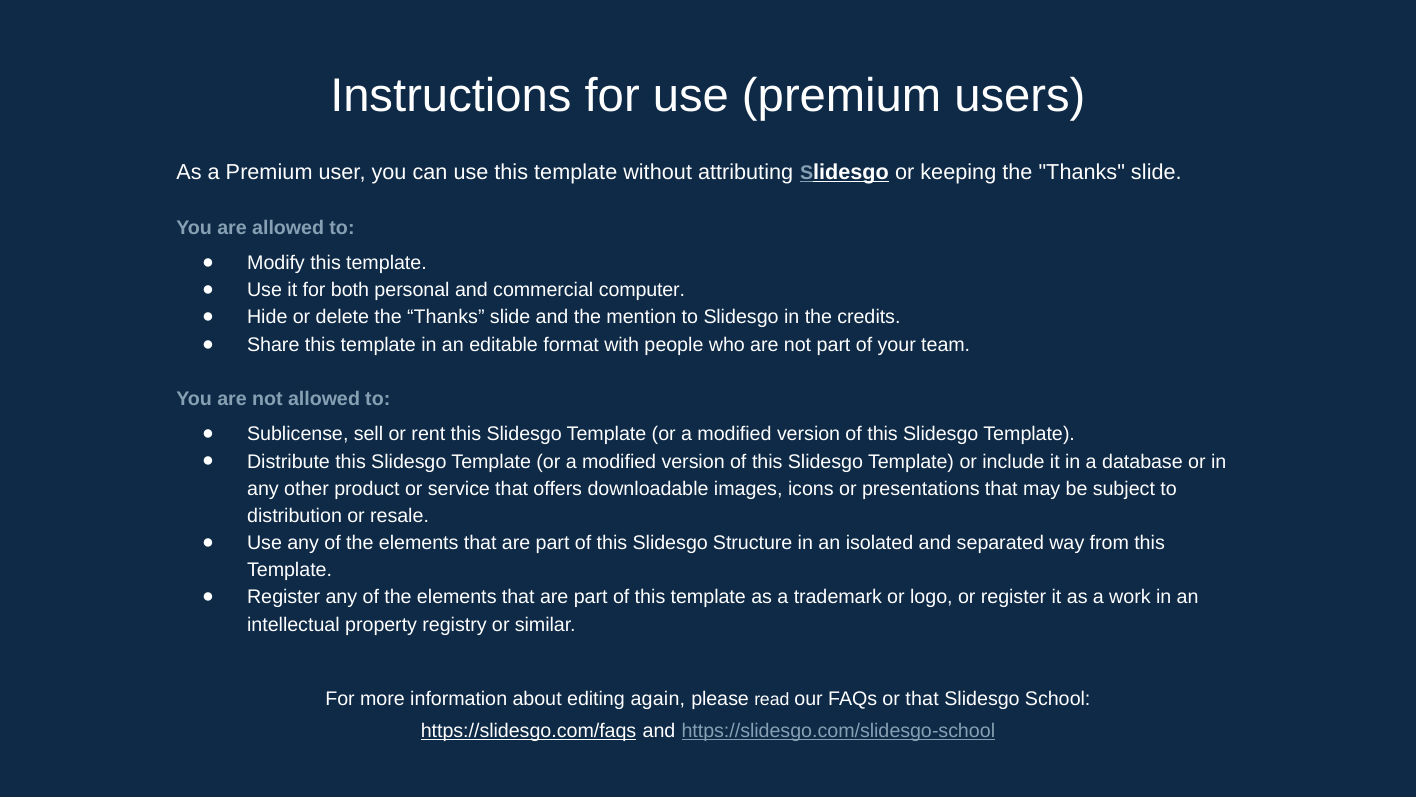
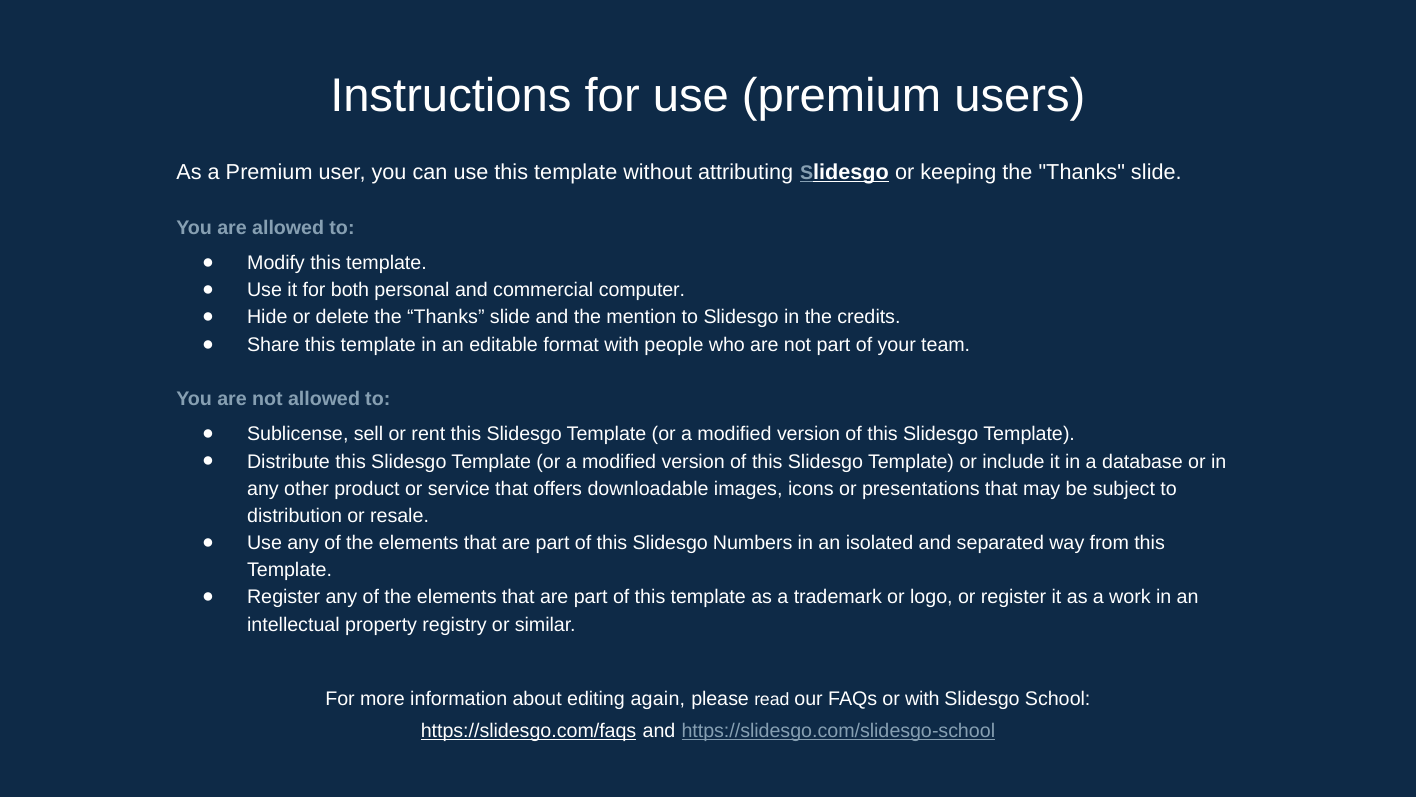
Structure: Structure -> Numbers
or that: that -> with
